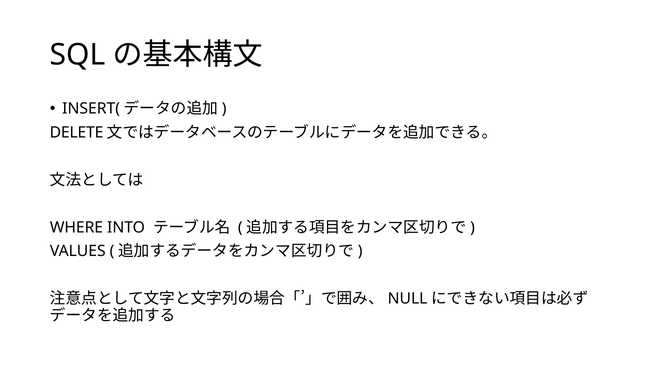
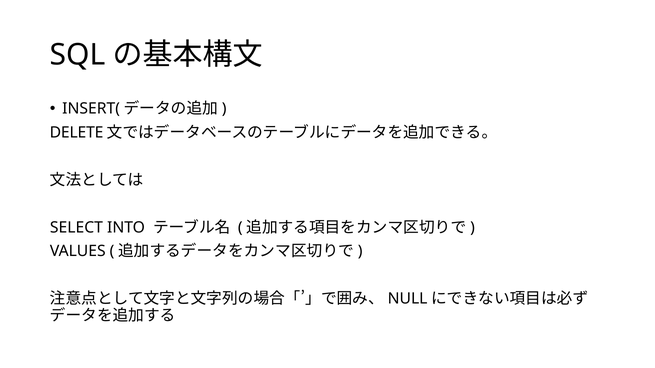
WHERE: WHERE -> SELECT
